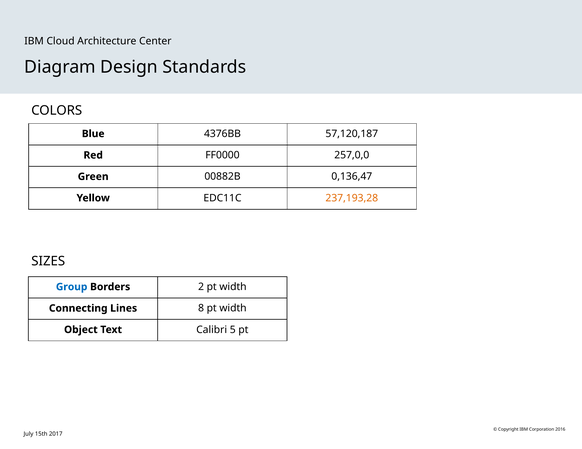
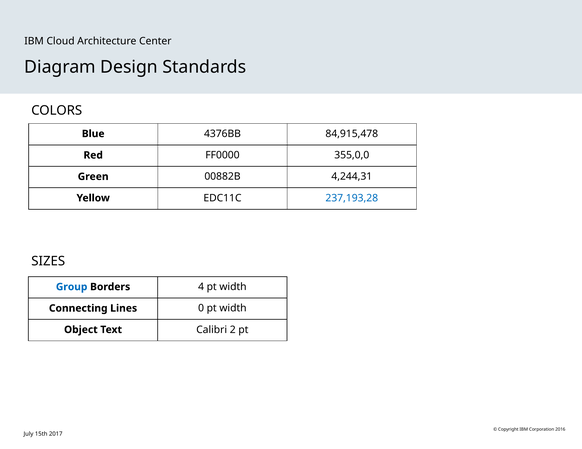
57,120,187: 57,120,187 -> 84,915,478
257,0,0: 257,0,0 -> 355,0,0
0,136,47: 0,136,47 -> 4,244,31
237,193,28 colour: orange -> blue
2: 2 -> 4
8: 8 -> 0
5: 5 -> 2
